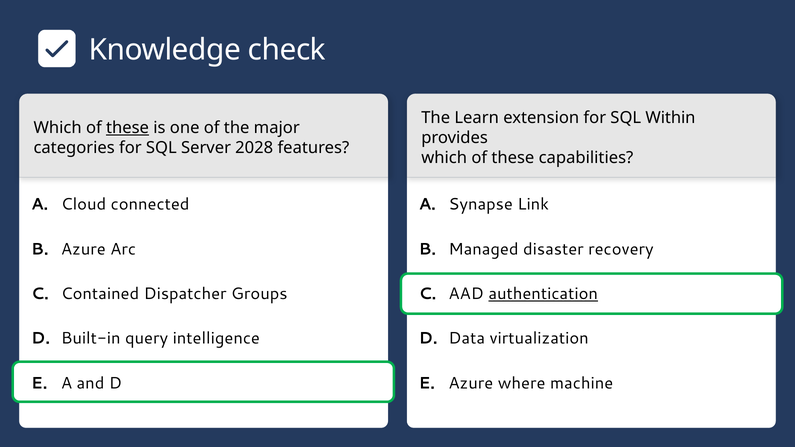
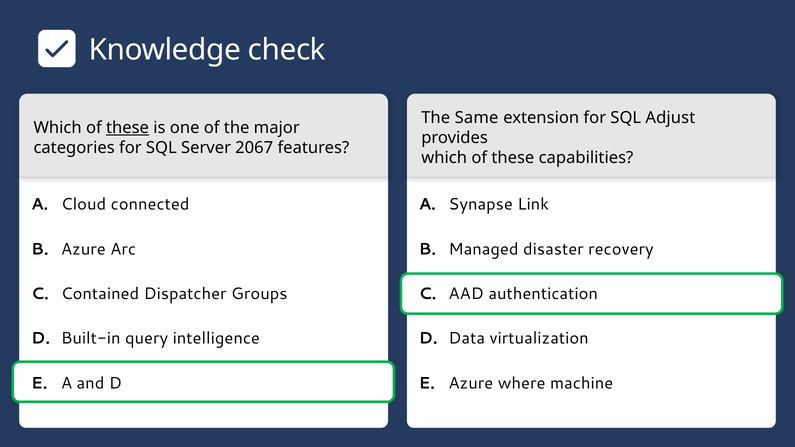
Learn: Learn -> Same
Within: Within -> Adjust
2028: 2028 -> 2067
authentication underline: present -> none
